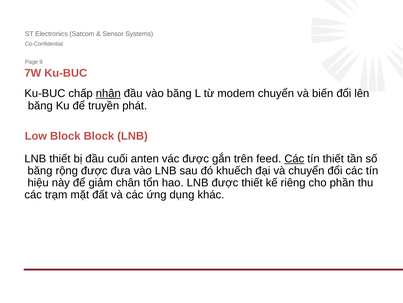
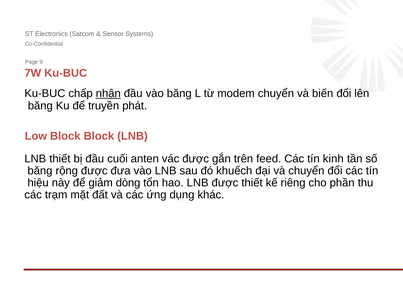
Các at (294, 158) underline: present -> none
tín thiết: thiết -> kinh
chân: chân -> dòng
